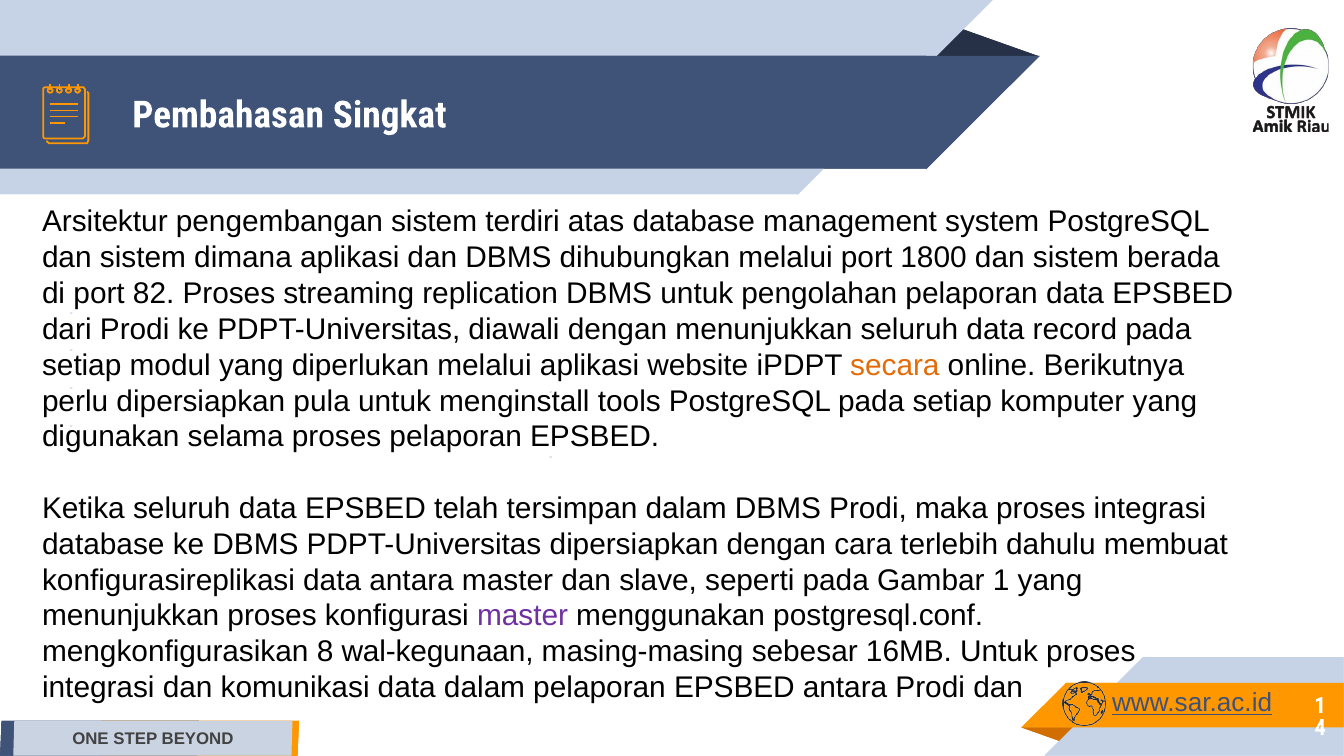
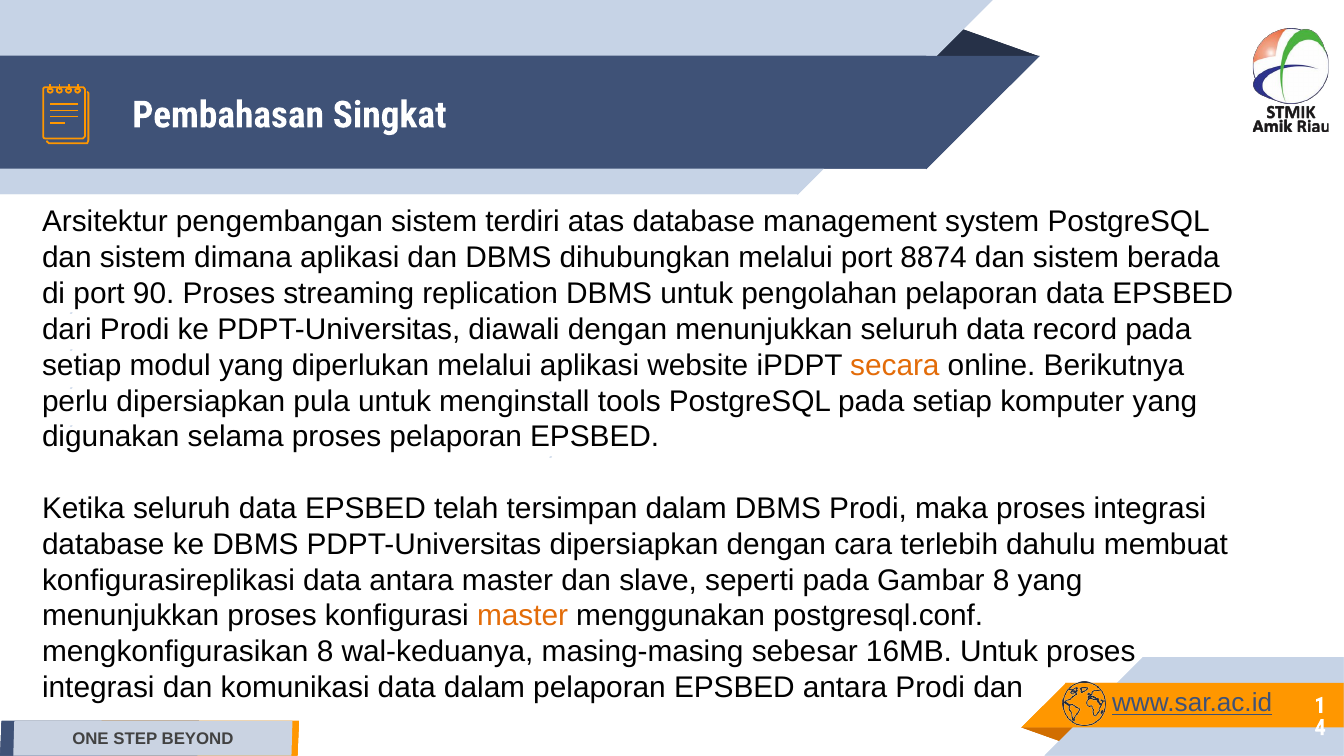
1800: 1800 -> 8874
82: 82 -> 90
Gambar 1: 1 -> 8
master at (523, 616) colour: purple -> orange
wal-kegunaan: wal-kegunaan -> wal-keduanya
